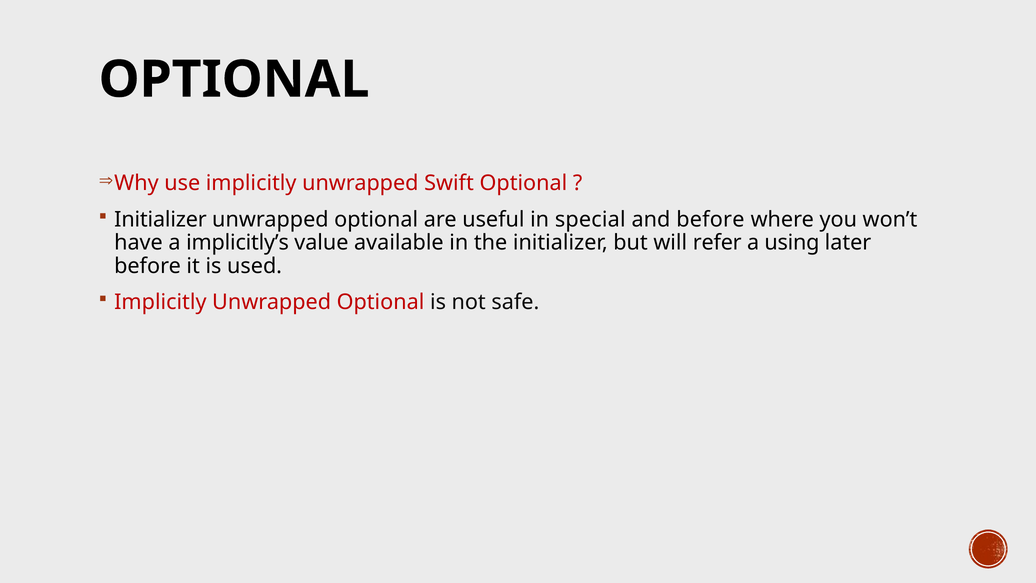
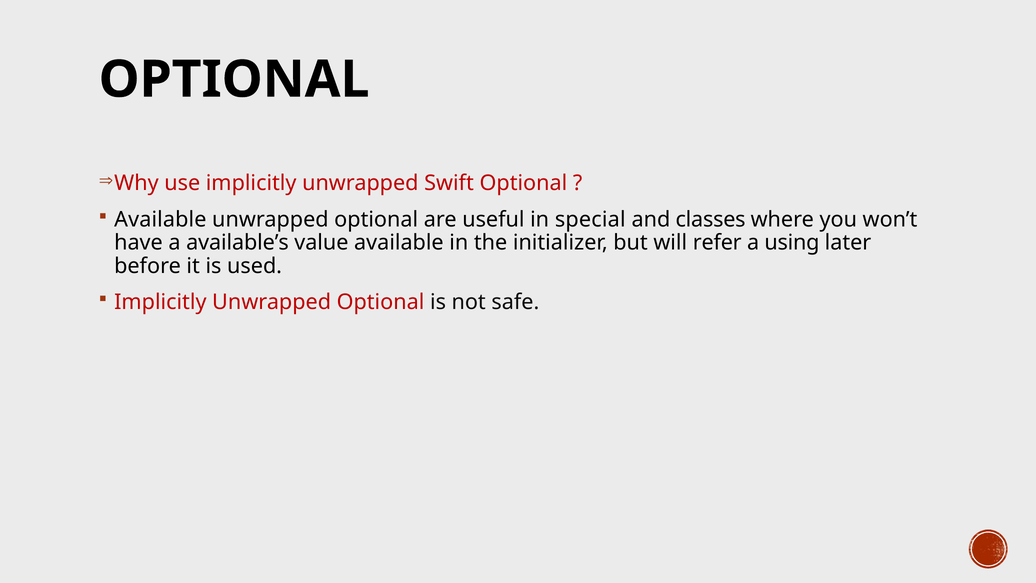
Initializer at (160, 219): Initializer -> Available
and before: before -> classes
implicitly’s: implicitly’s -> available’s
